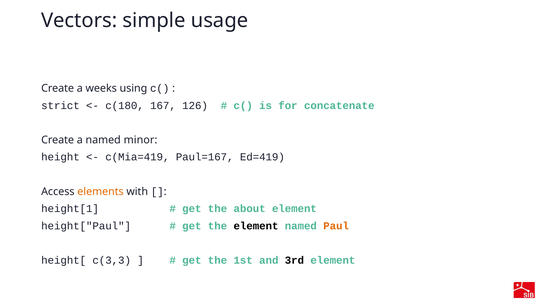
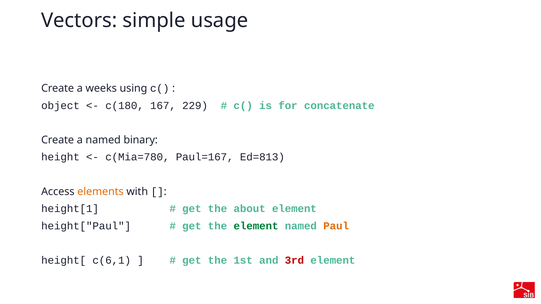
strict: strict -> object
126: 126 -> 229
minor: minor -> binary
c(Mia=419: c(Mia=419 -> c(Mia=780
Ed=419: Ed=419 -> Ed=813
element at (256, 226) colour: black -> green
c(3,3: c(3,3 -> c(6,1
3rd colour: black -> red
